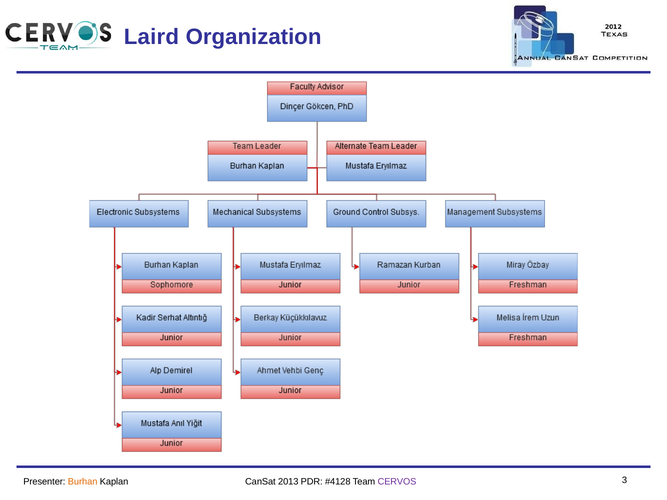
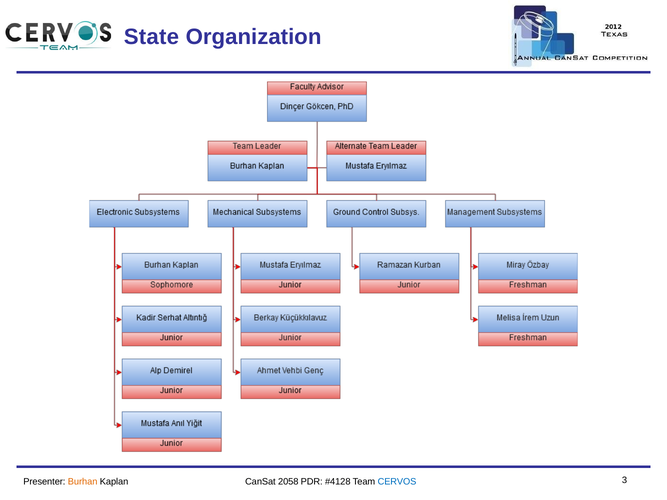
Laird: Laird -> State
2013: 2013 -> 2058
CERVOS colour: purple -> blue
